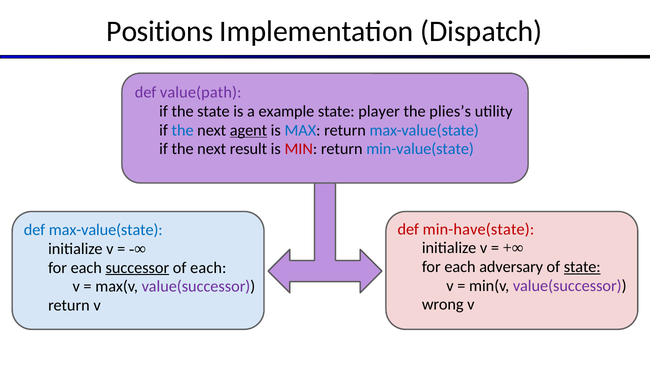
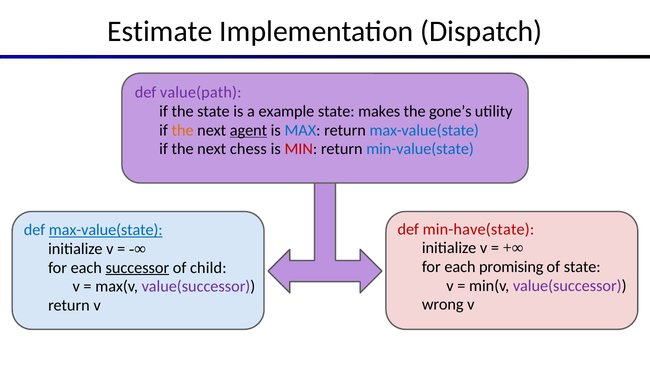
Positions: Positions -> Estimate
player: player -> makes
plies’s: plies’s -> gone’s
the at (183, 130) colour: blue -> orange
result: result -> chess
max-value(state at (106, 230) underline: none -> present
adversary: adversary -> promising
state at (582, 267) underline: present -> none
of each: each -> child
